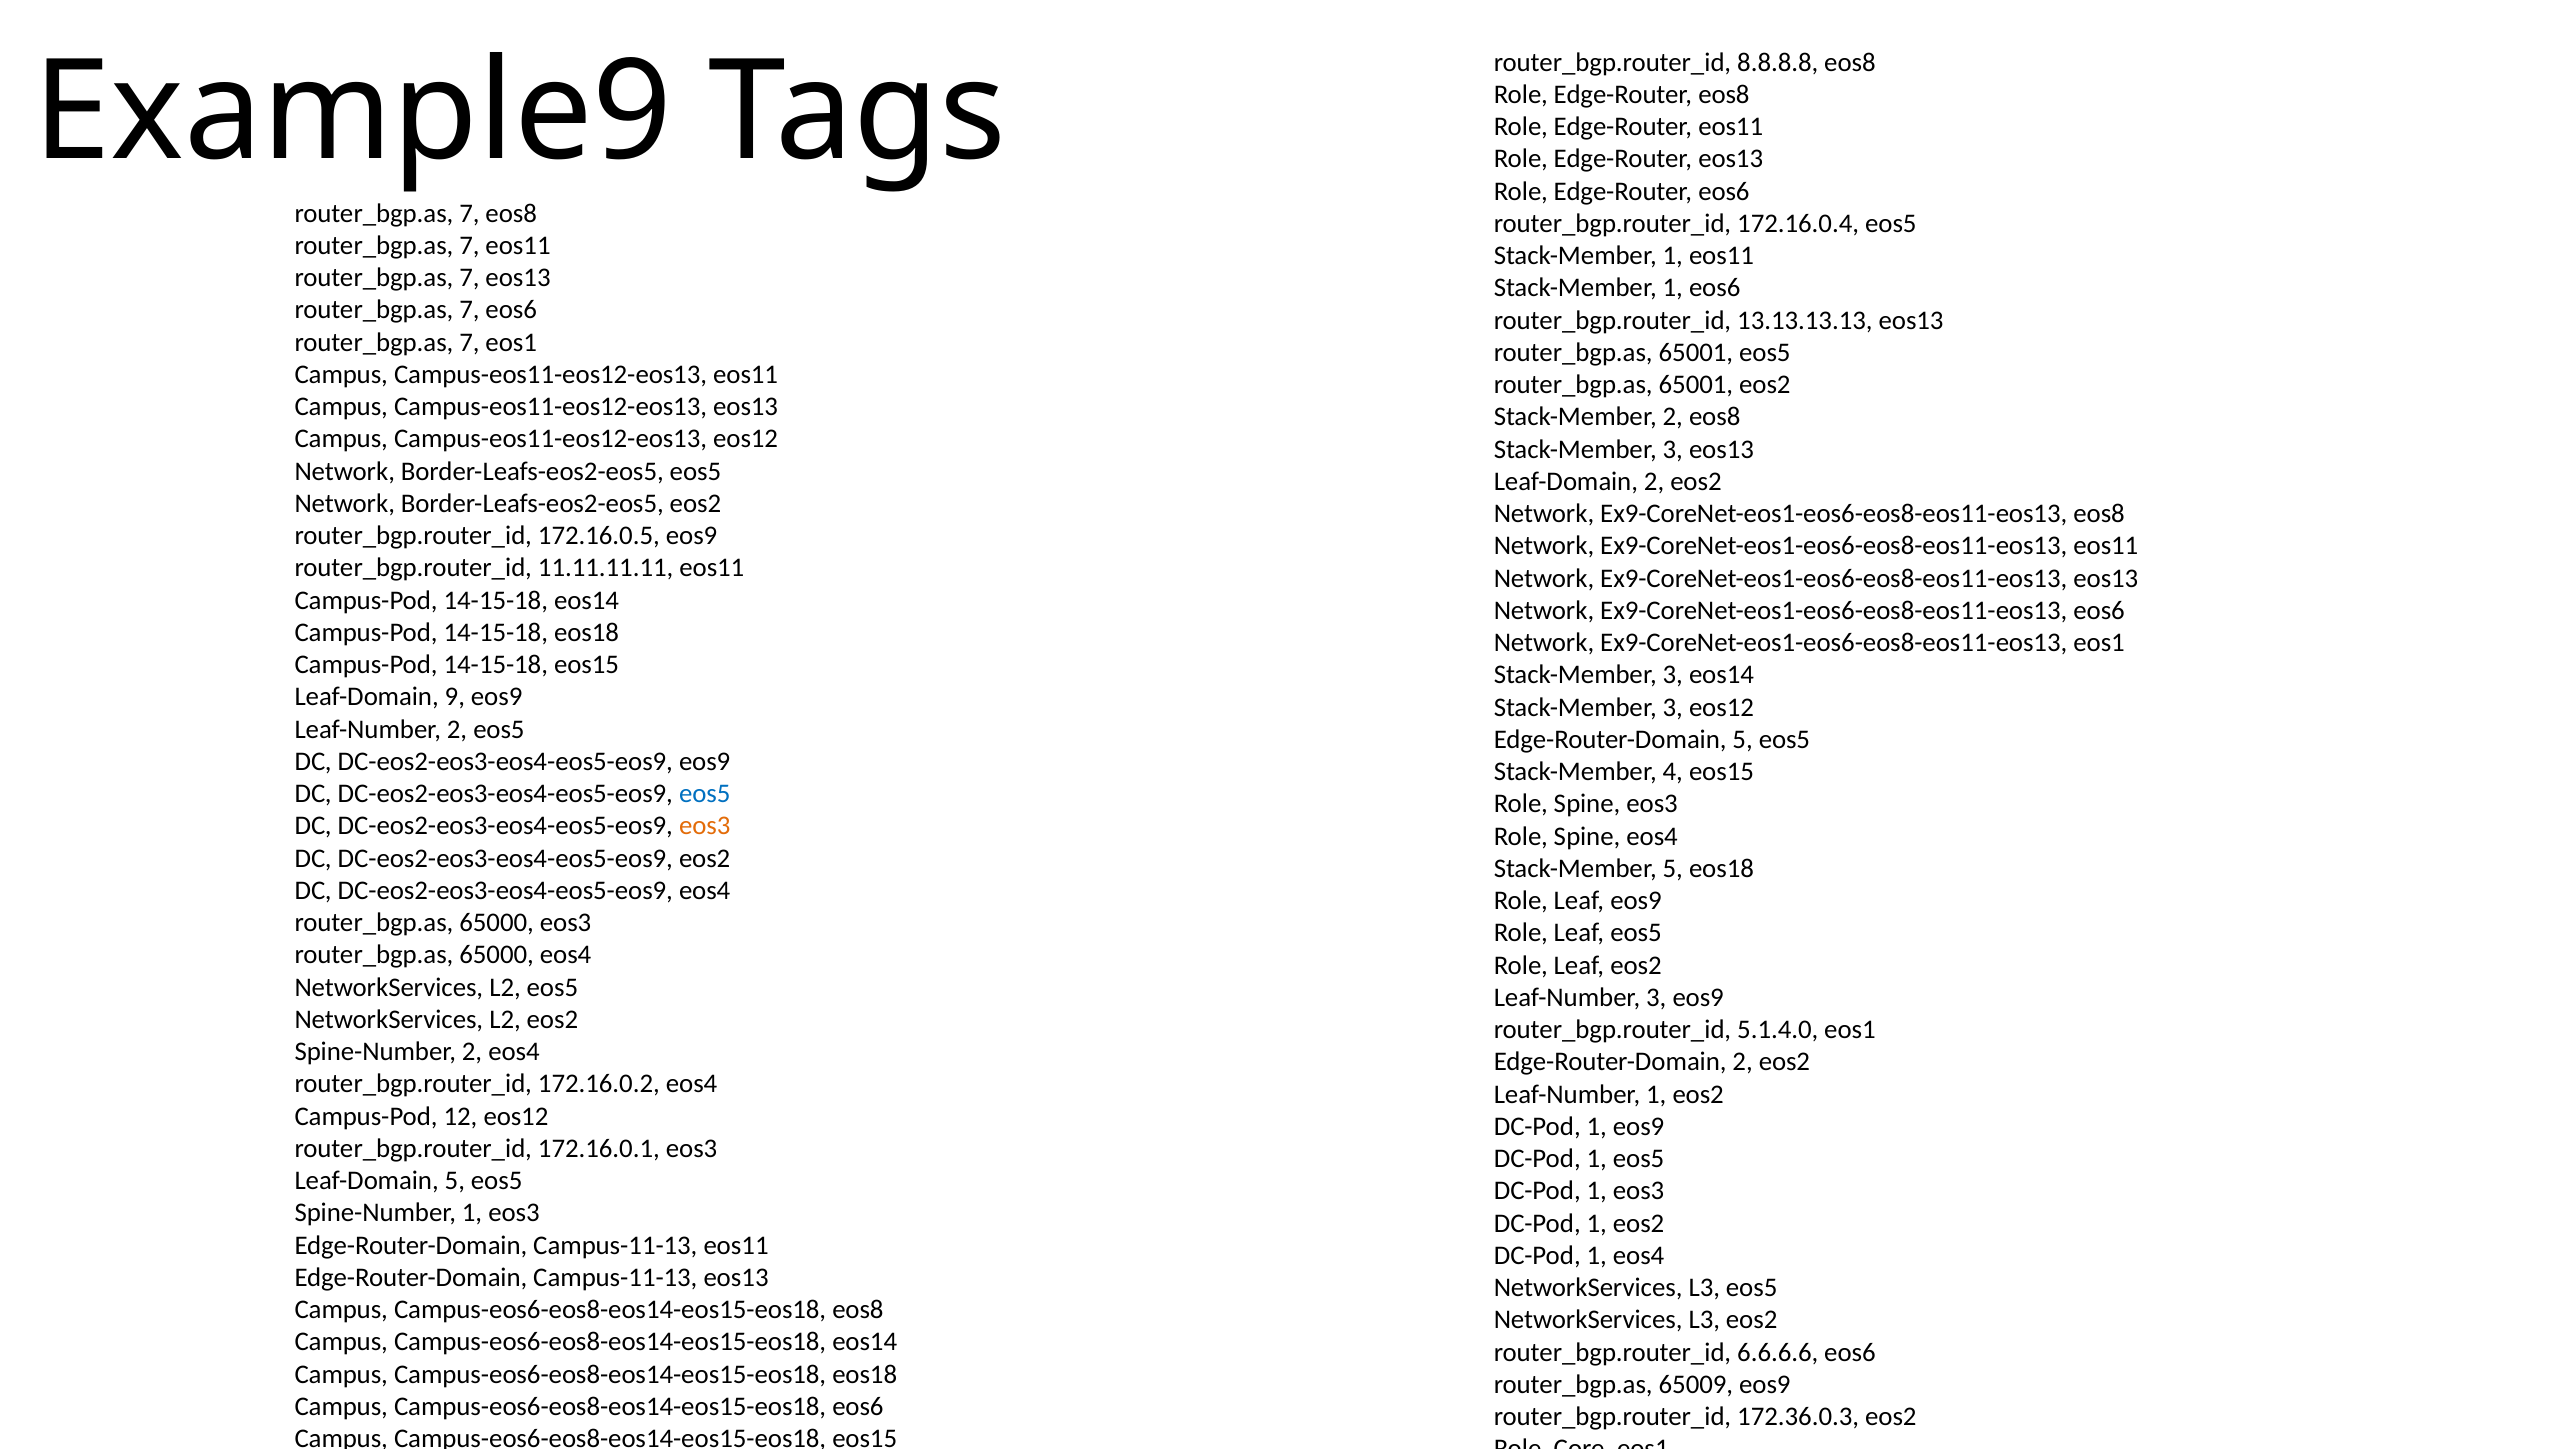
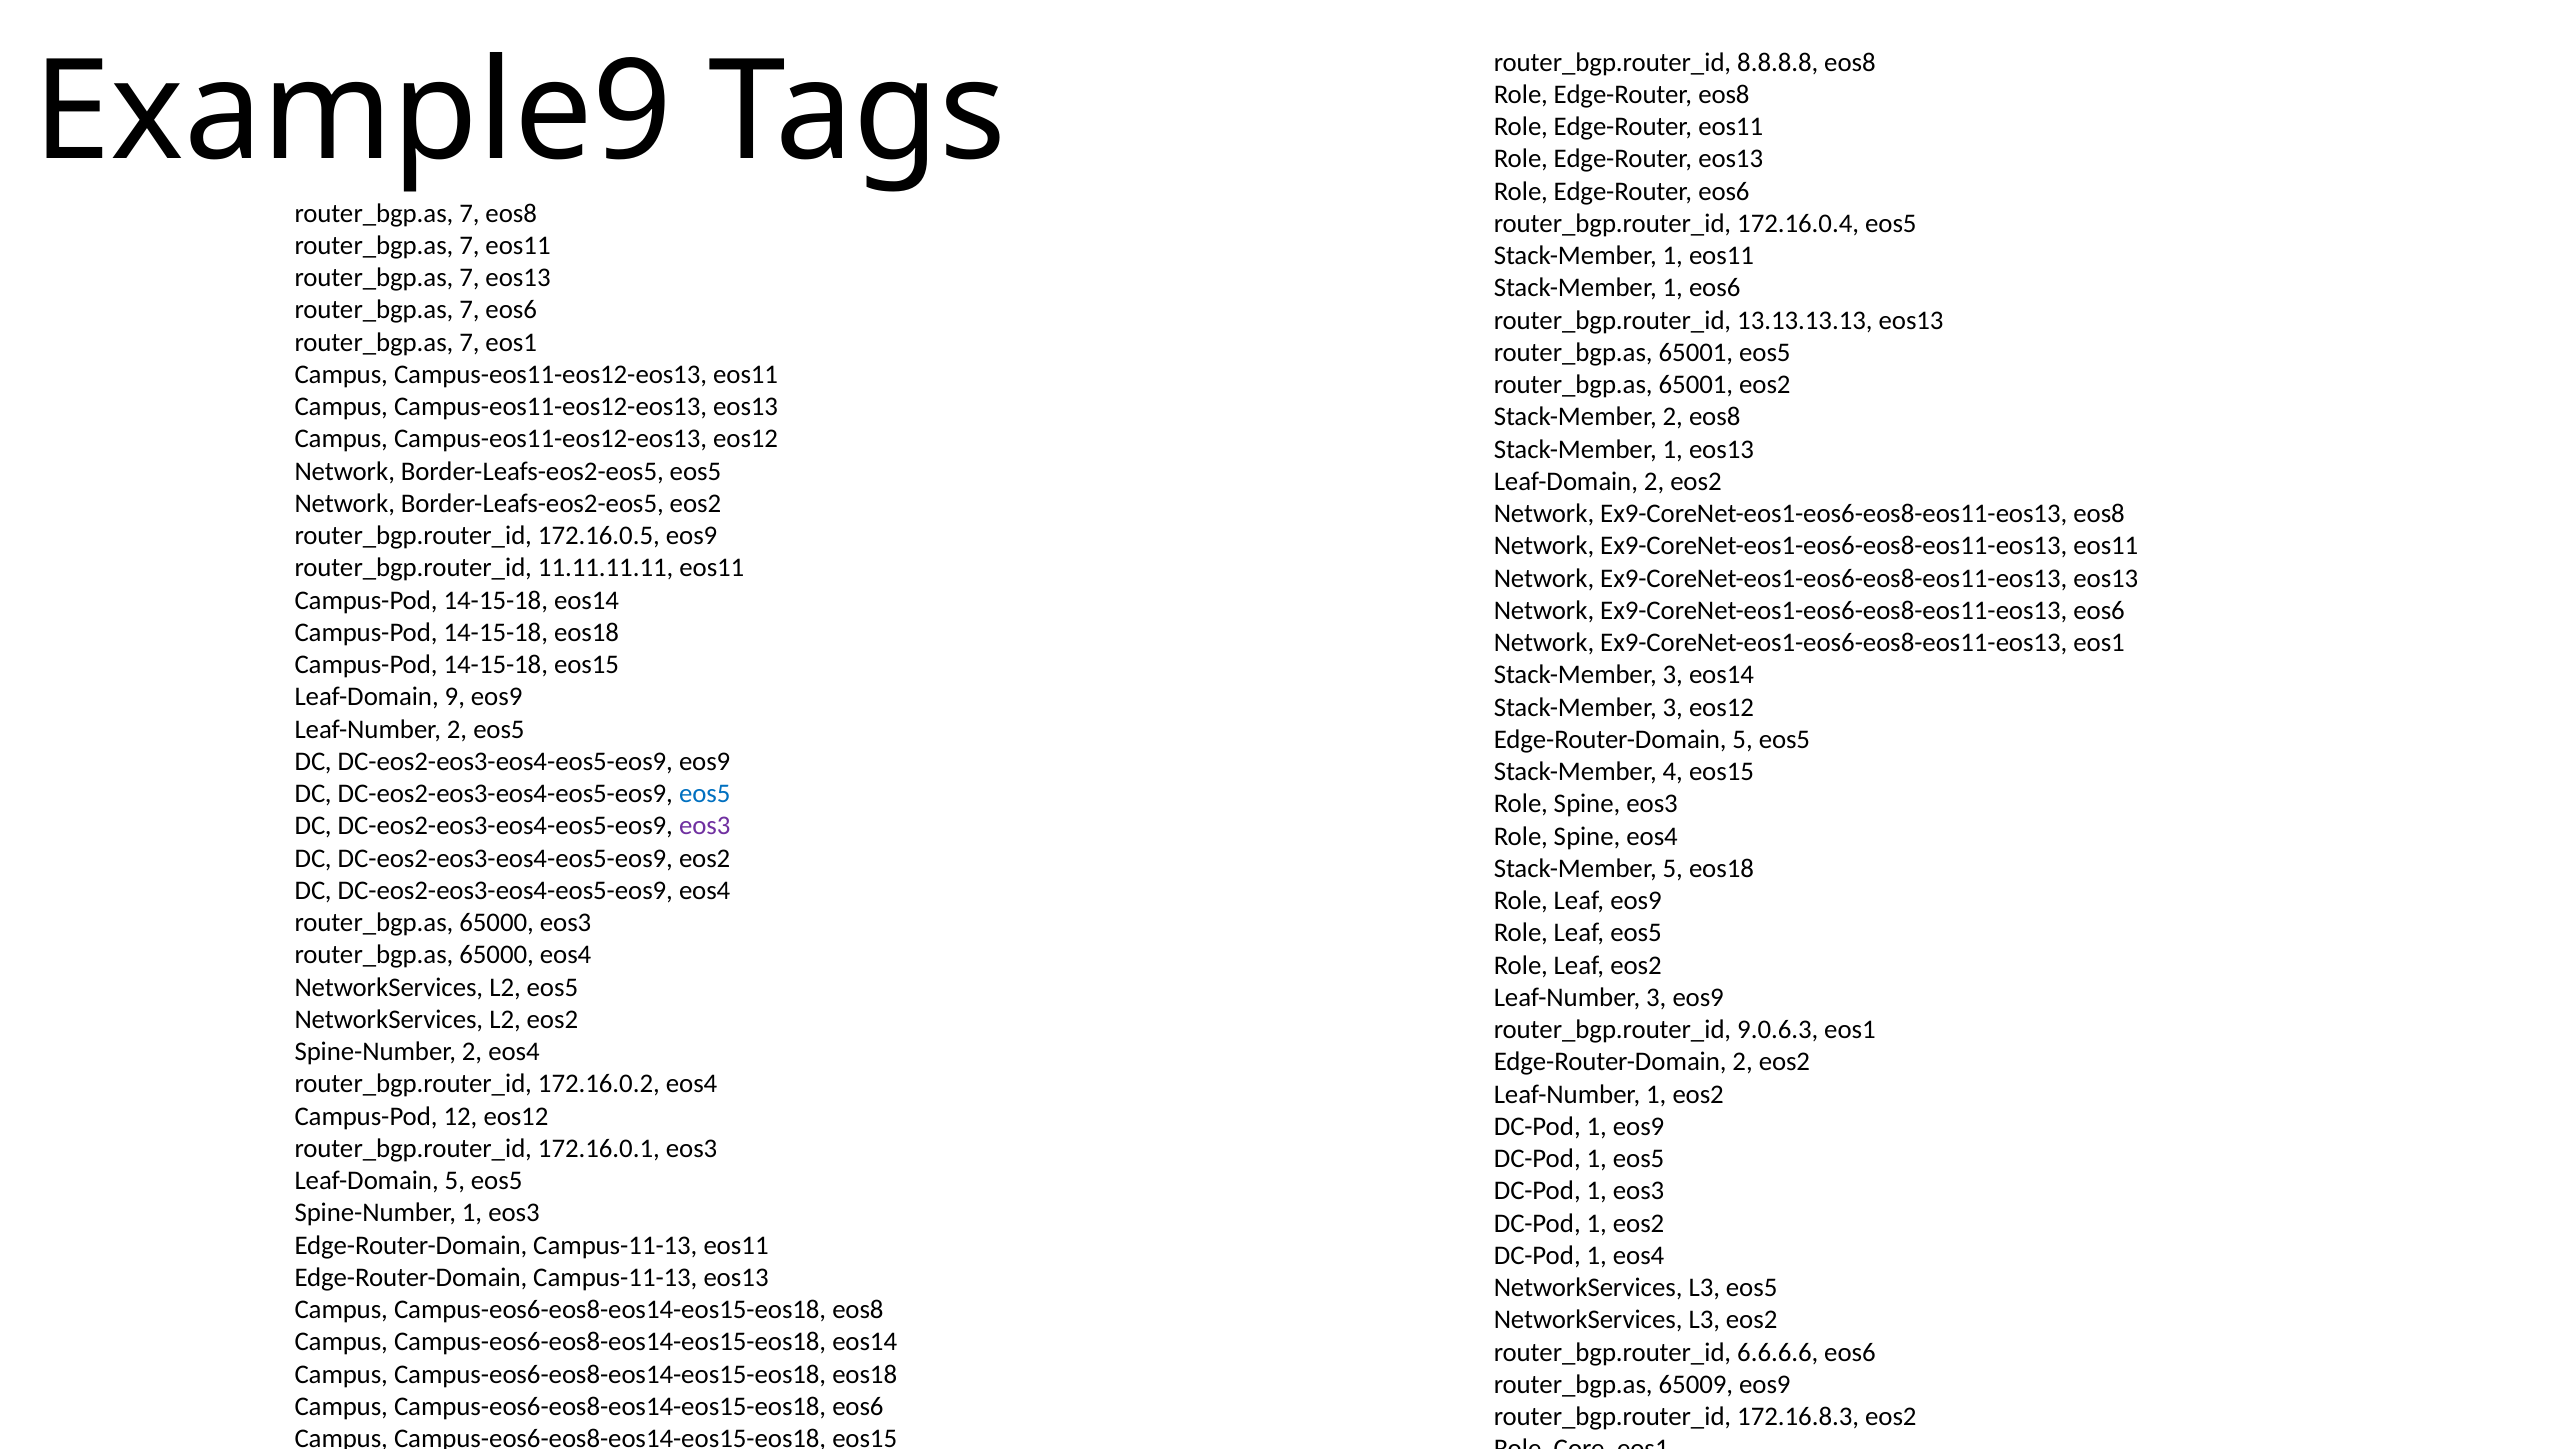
3 at (1673, 449): 3 -> 1
eos3 at (705, 826) colour: orange -> purple
5.1.4.0: 5.1.4.0 -> 9.0.6.3
172.36.0.3: 172.36.0.3 -> 172.16.8.3
